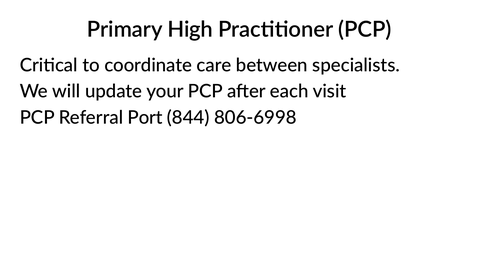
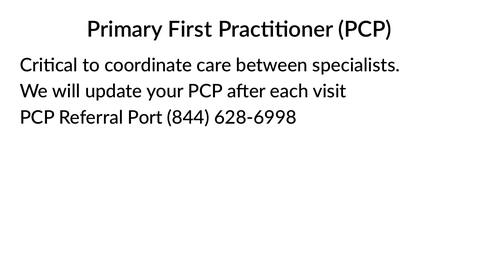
High: High -> First
806-6998: 806-6998 -> 628-6998
